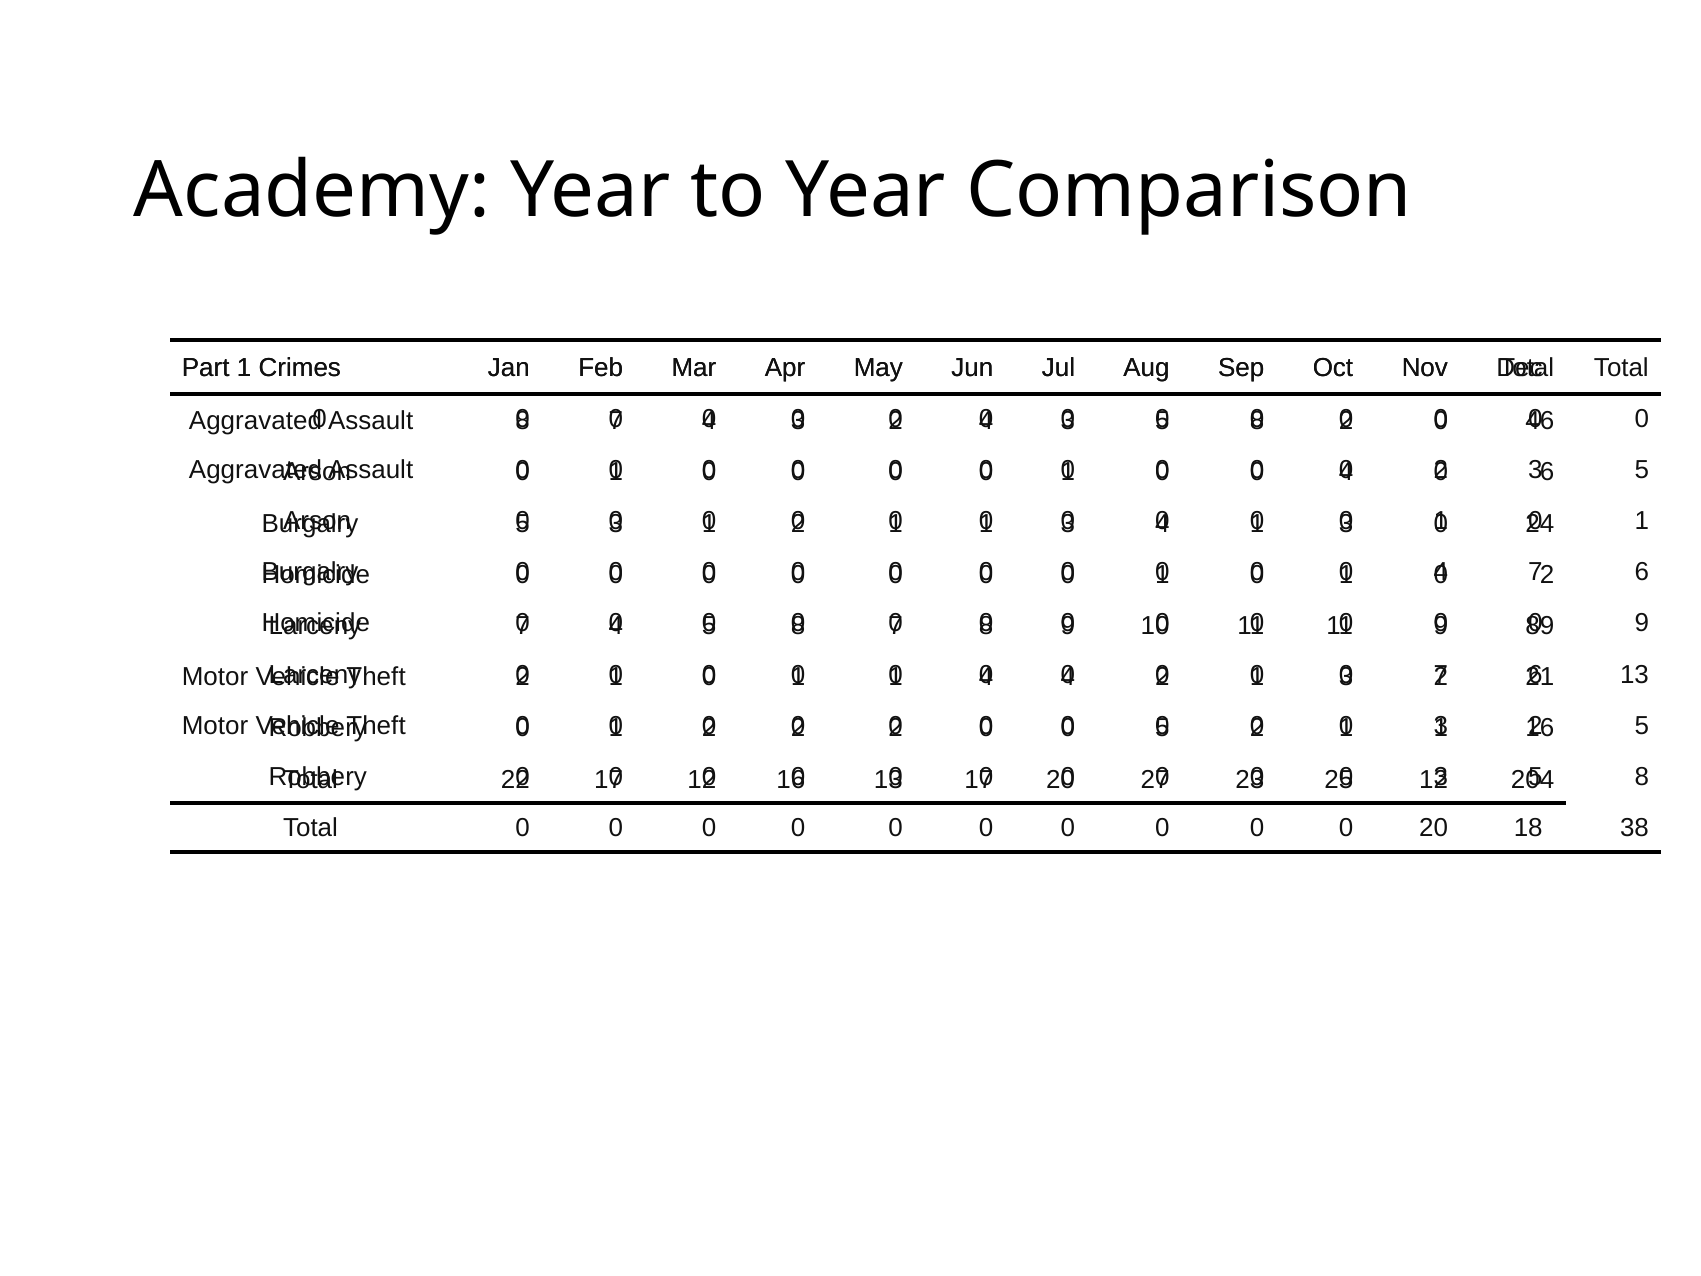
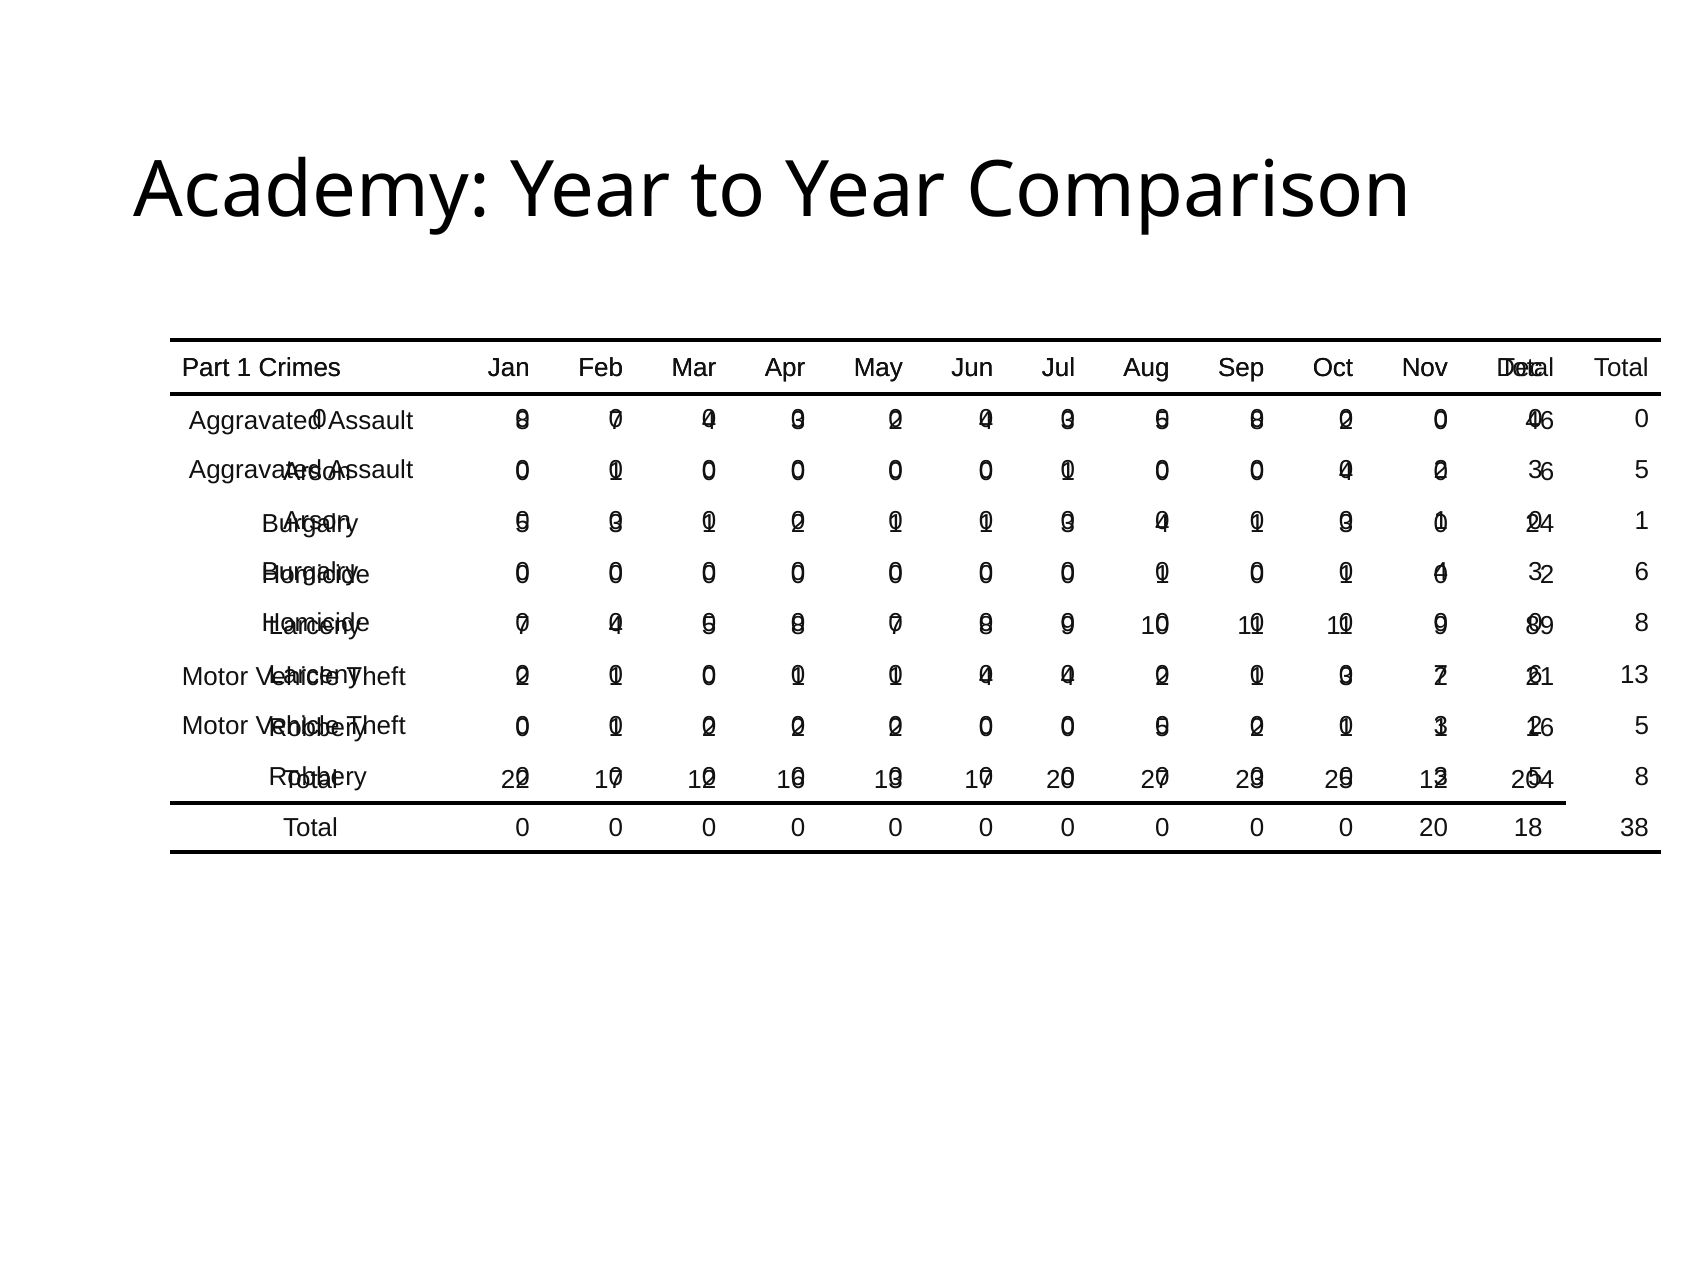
7 at (1535, 572): 7 -> 3
9 at (1642, 623): 9 -> 8
